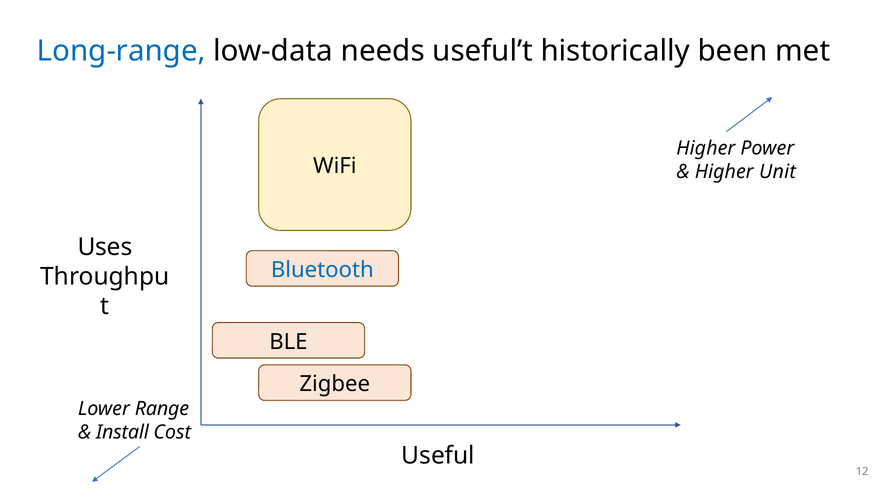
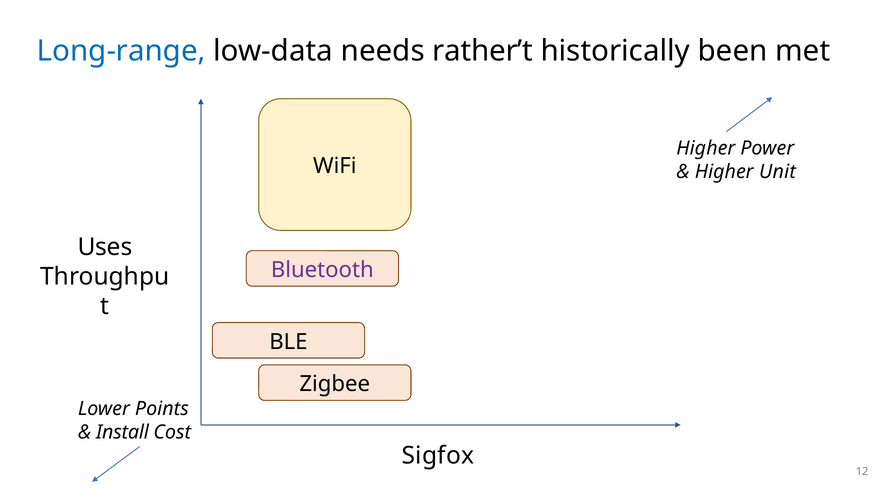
useful’t: useful’t -> rather’t
Bluetooth colour: blue -> purple
Range: Range -> Points
Useful: Useful -> Sigfox
